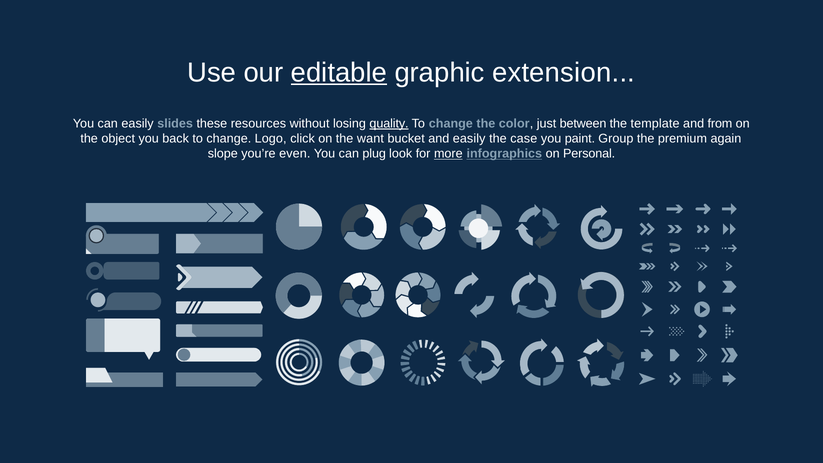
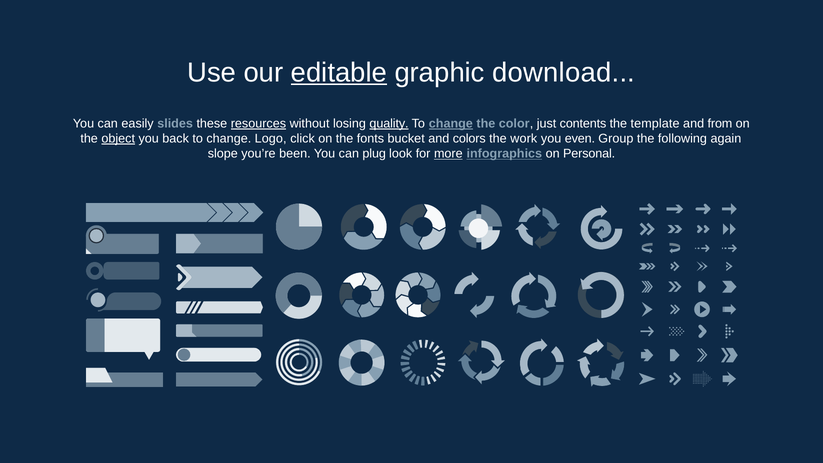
extension: extension -> download
resources underline: none -> present
change at (451, 124) underline: none -> present
between: between -> contents
object underline: none -> present
want: want -> fonts
and easily: easily -> colors
case: case -> work
paint: paint -> even
premium: premium -> following
even: even -> been
